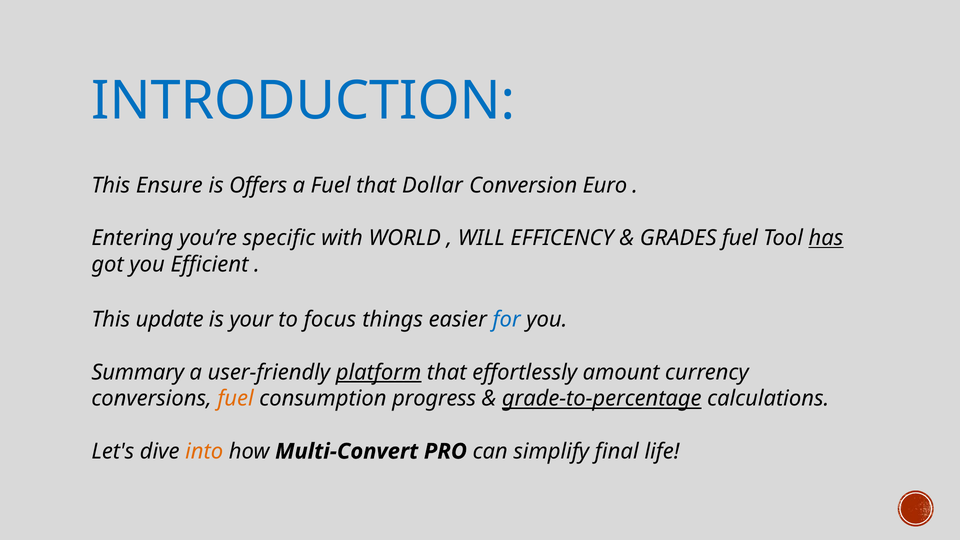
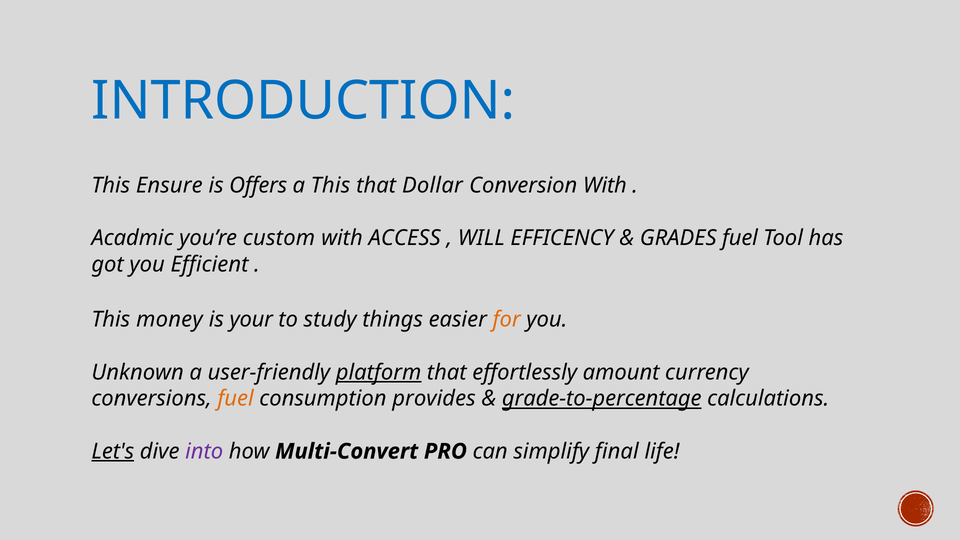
a Fuel: Fuel -> This
Conversion Euro: Euro -> With
Entering: Entering -> Acadmic
specific: specific -> custom
WORLD: WORLD -> ACCESS
has underline: present -> none
update: update -> money
focus: focus -> study
for colour: blue -> orange
Summary: Summary -> Unknown
progress: progress -> provides
Let's underline: none -> present
into colour: orange -> purple
